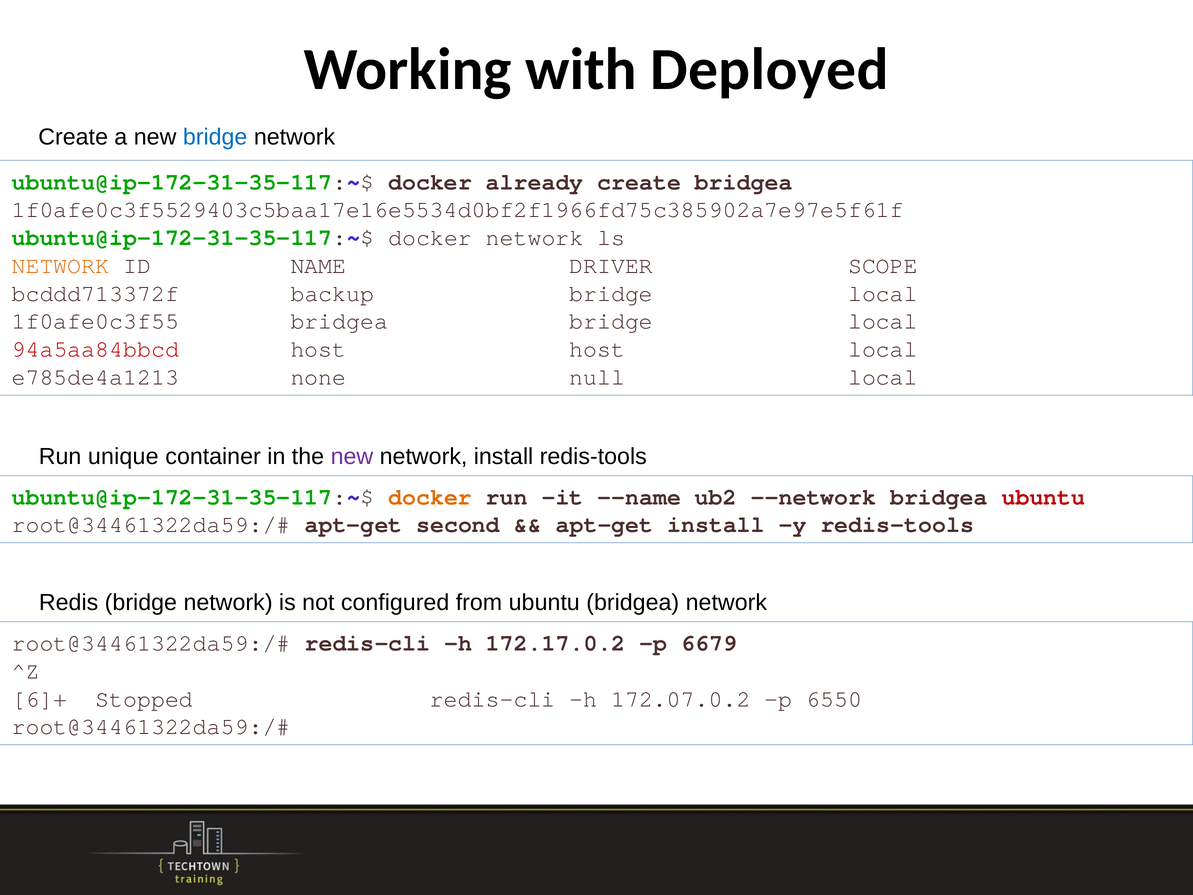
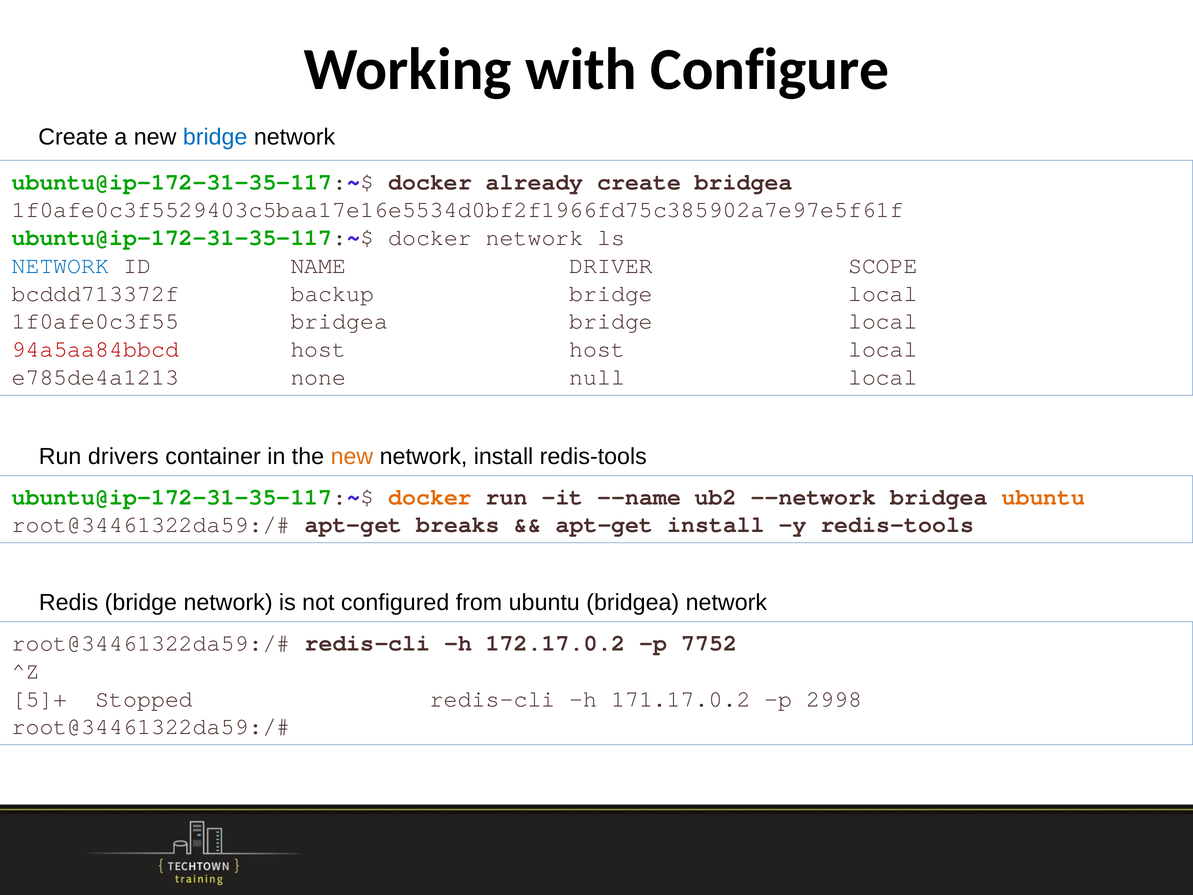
Deployed: Deployed -> Configure
NETWORK at (60, 265) colour: orange -> blue
unique: unique -> drivers
new at (352, 457) colour: purple -> orange
ubuntu at (1043, 497) colour: red -> orange
second: second -> breaks
6679: 6679 -> 7752
6]+: 6]+ -> 5]+
172.07.0.2: 172.07.0.2 -> 171.17.0.2
6550: 6550 -> 2998
